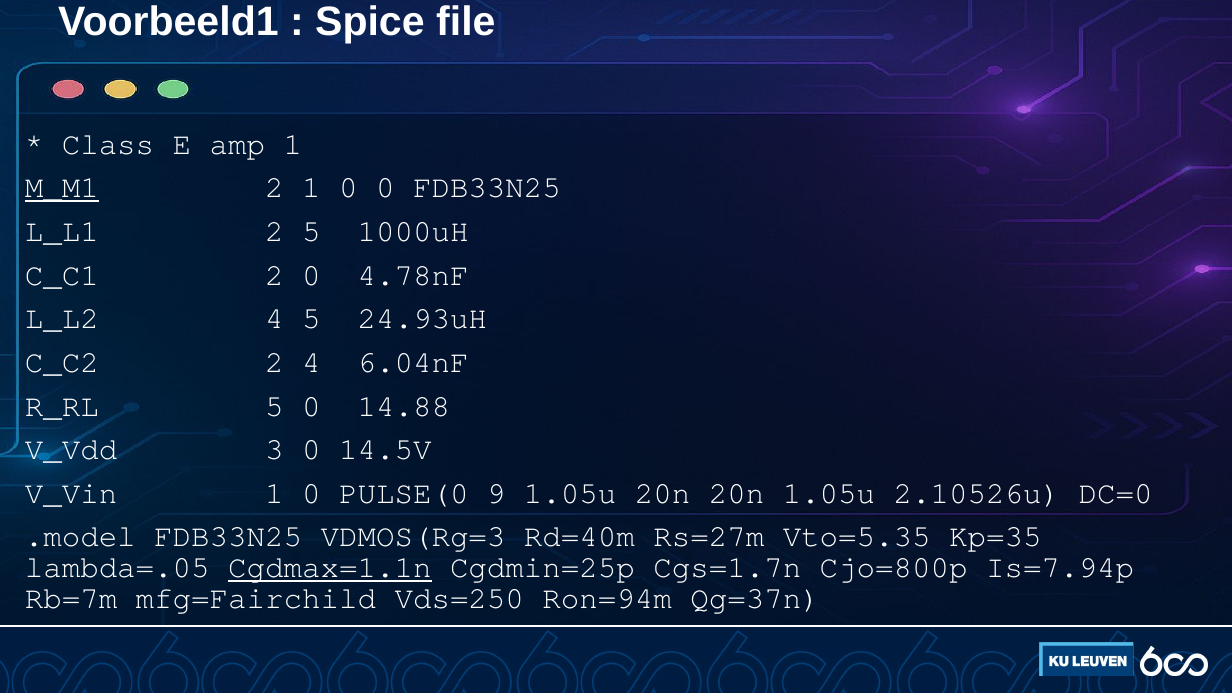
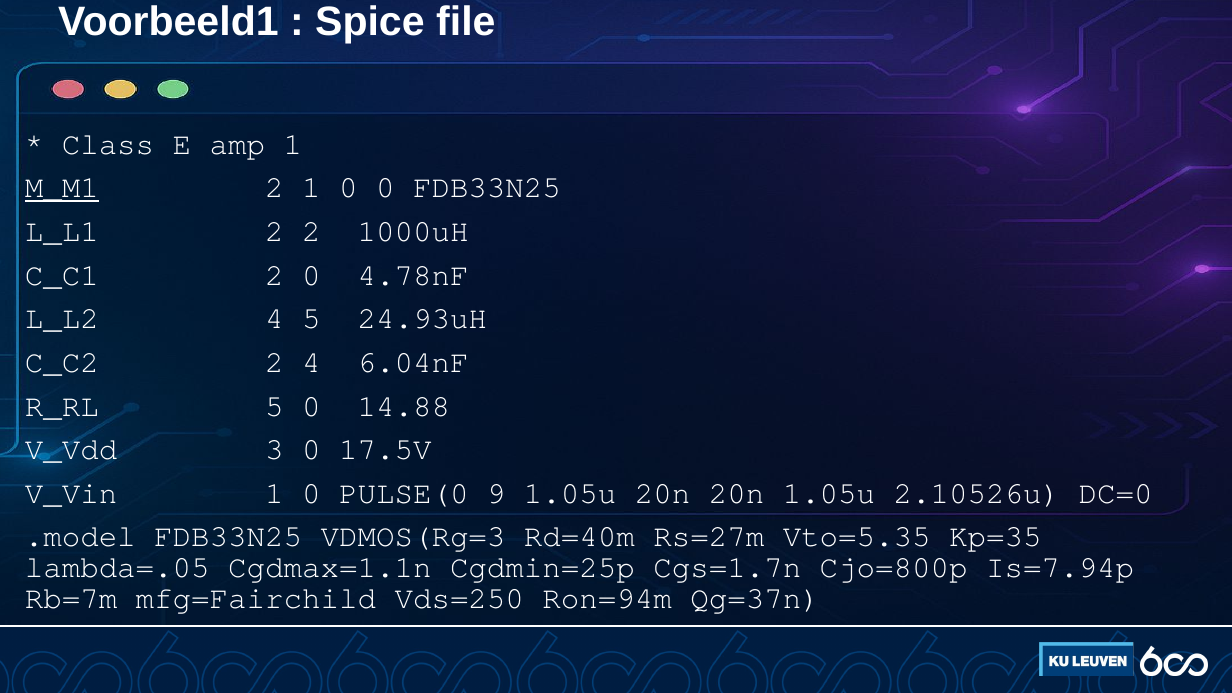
2 5: 5 -> 2
14.5V: 14.5V -> 17.5V
Cgdmax=1.1n underline: present -> none
